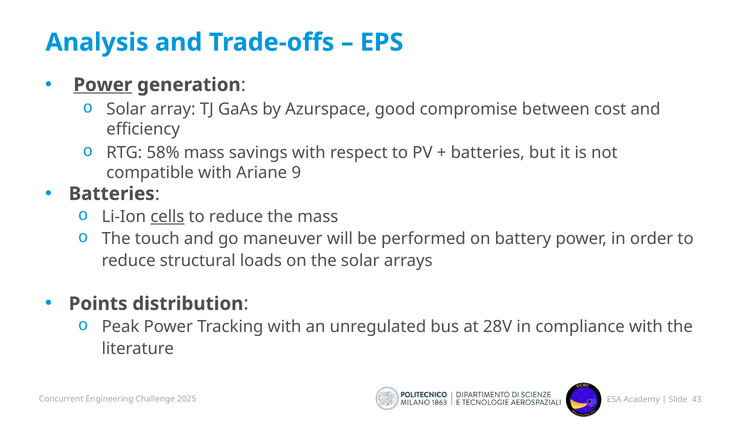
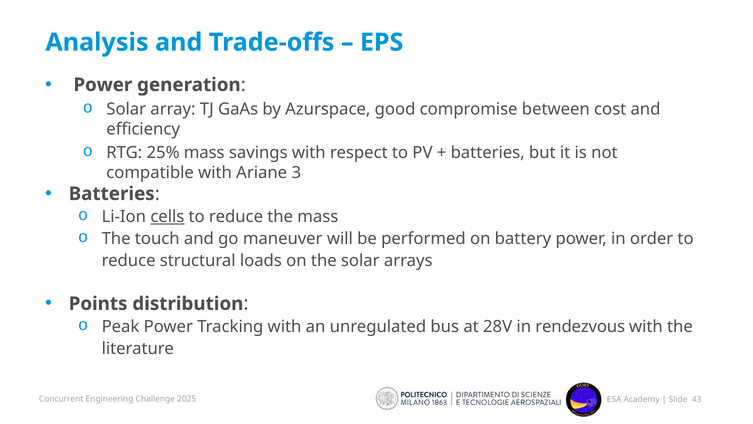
Power at (103, 85) underline: present -> none
58%: 58% -> 25%
9: 9 -> 3
compliance: compliance -> rendezvous
